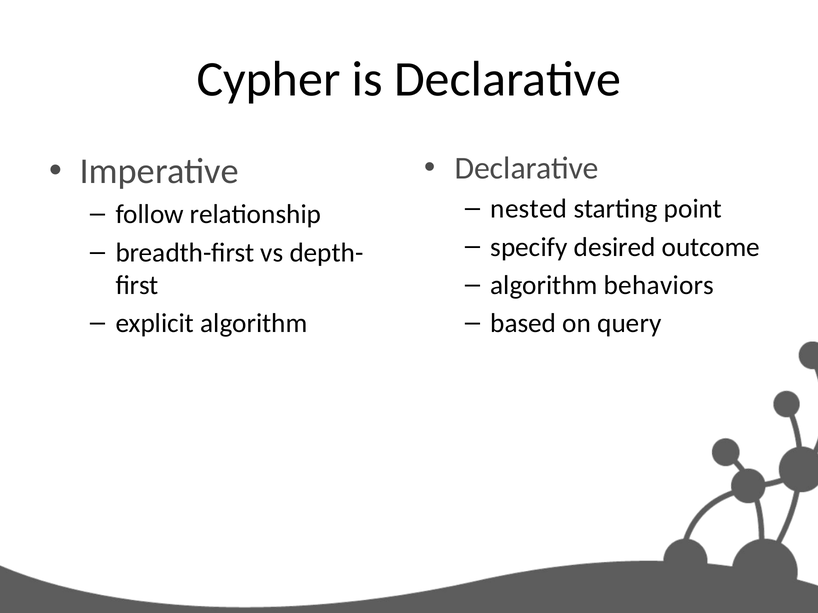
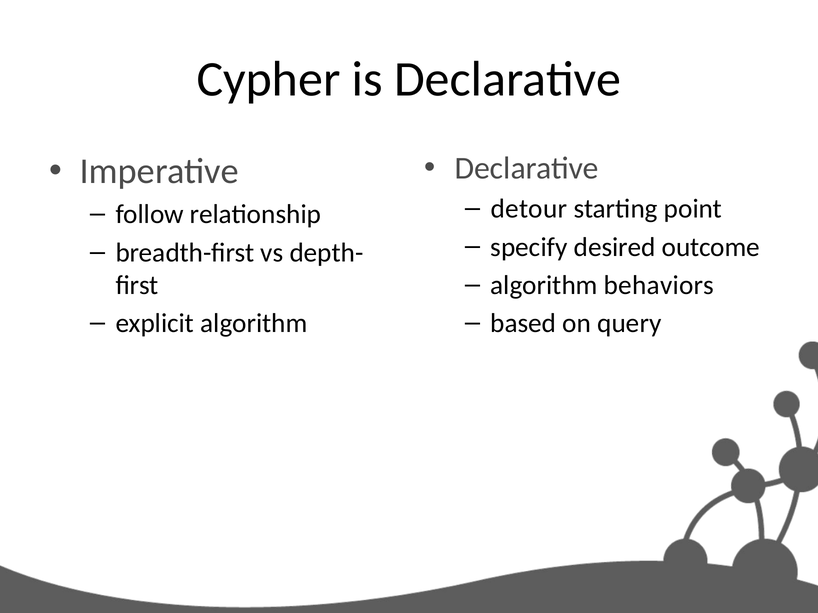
nested: nested -> detour
